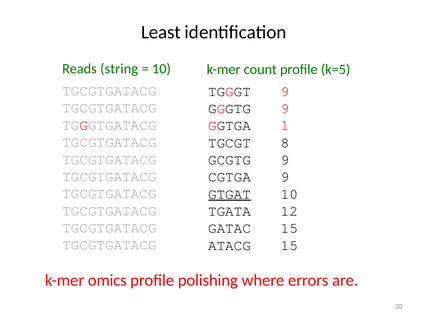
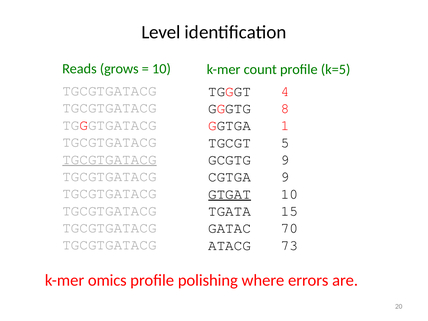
Least: Least -> Level
string: string -> grows
TGGGT 9: 9 -> 4
GGGTG 9: 9 -> 8
8: 8 -> 5
TGCGTGATACG at (109, 159) underline: none -> present
12: 12 -> 15
GATAC 15: 15 -> 70
ATACG 15: 15 -> 73
